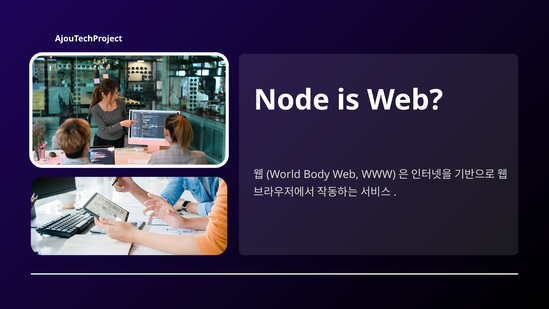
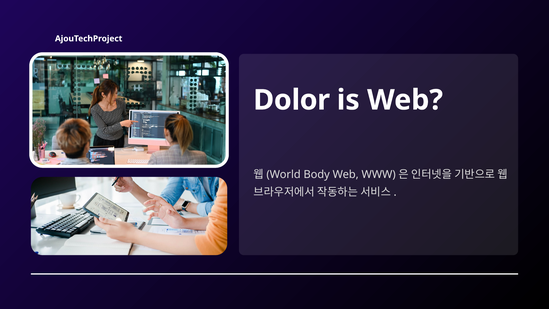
Node: Node -> Dolor
